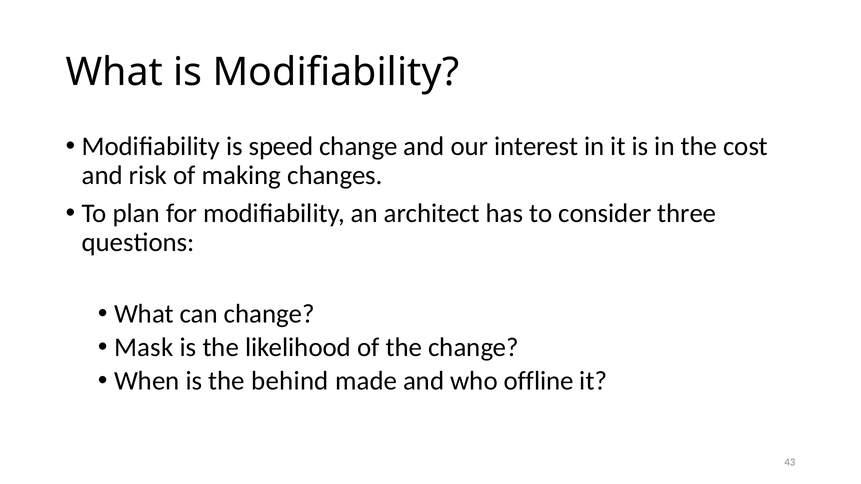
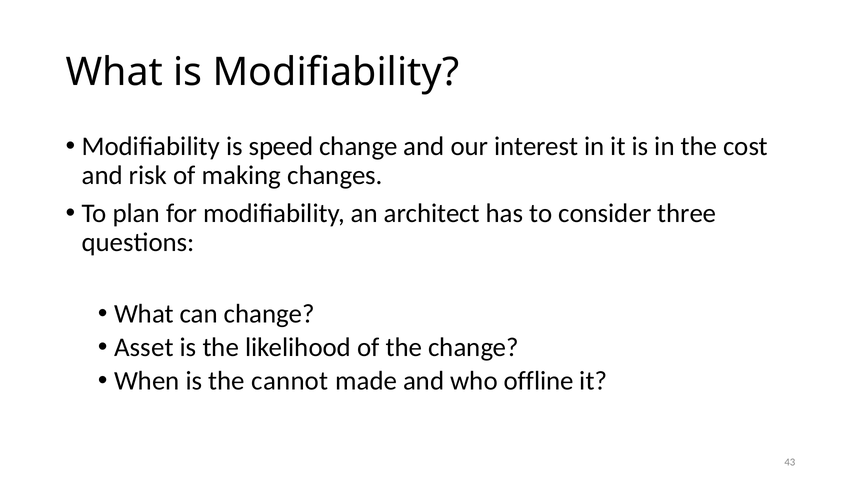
Mask: Mask -> Asset
behind: behind -> cannot
